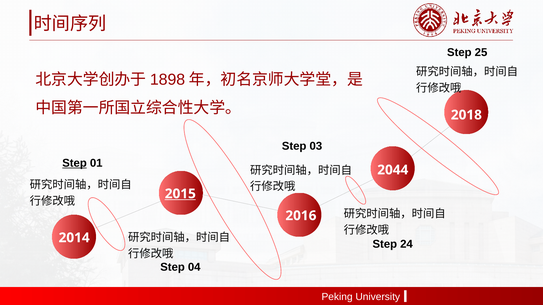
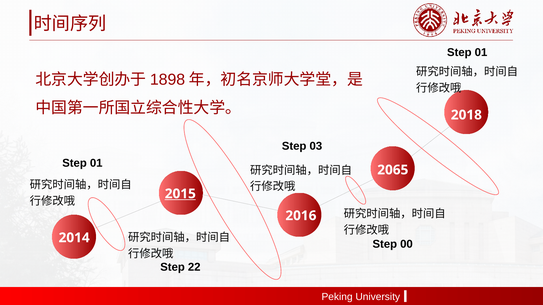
25 at (481, 53): 25 -> 01
Step at (74, 163) underline: present -> none
2044: 2044 -> 2065
24: 24 -> 00
04: 04 -> 22
